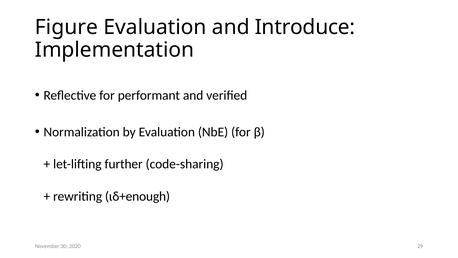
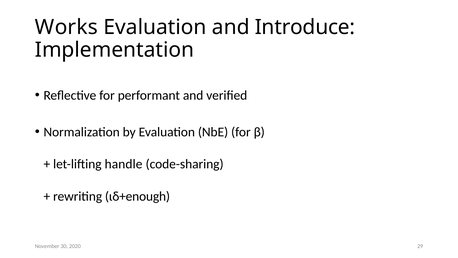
Figure: Figure -> Works
further: further -> handle
